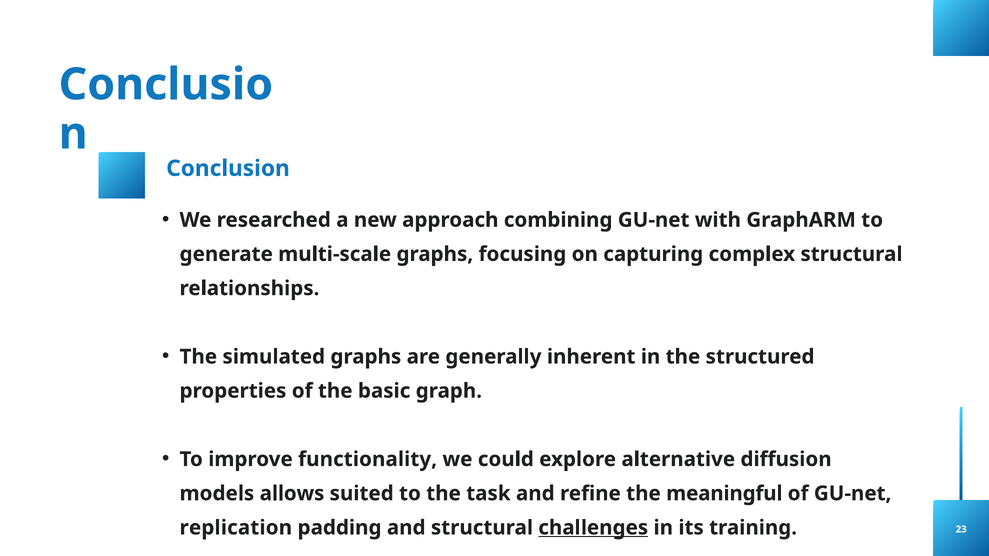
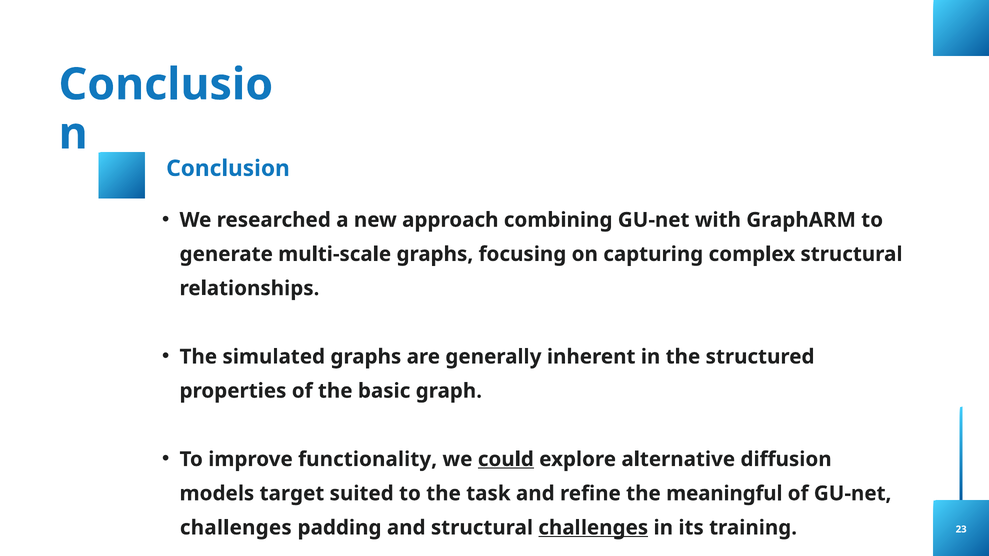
could underline: none -> present
allows: allows -> target
replication at (236, 528): replication -> challenges
